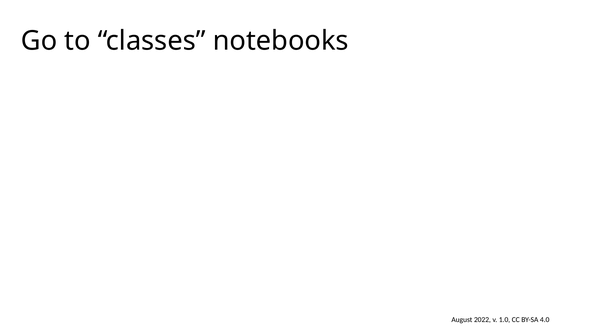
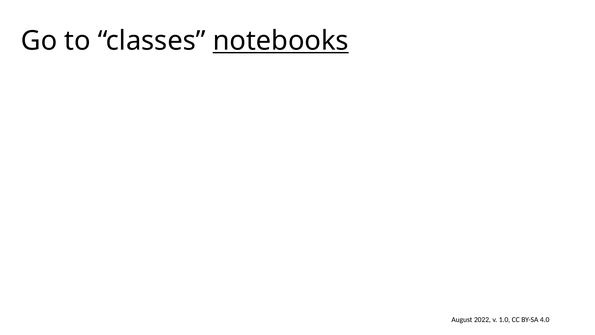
notebooks underline: none -> present
